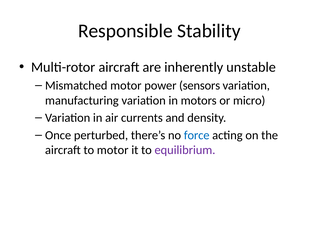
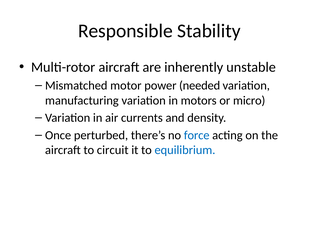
sensors: sensors -> needed
to motor: motor -> circuit
equilibrium colour: purple -> blue
